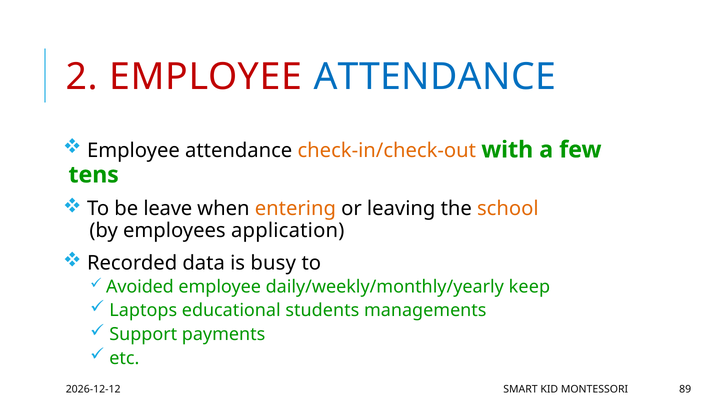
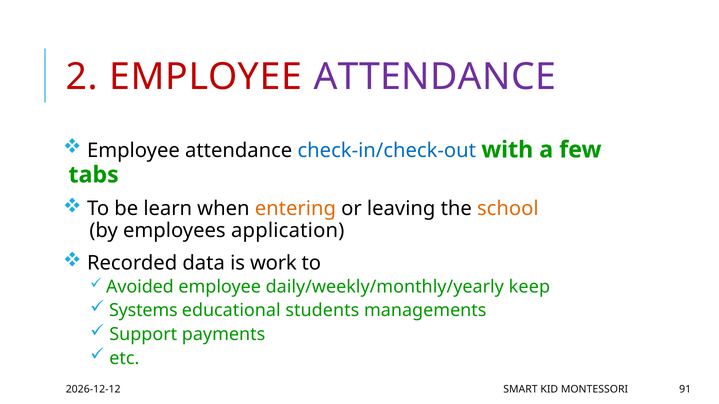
ATTENDANCE at (435, 77) colour: blue -> purple
check-in/check-out colour: orange -> blue
tens: tens -> tabs
leave: leave -> learn
busy: busy -> work
Laptops: Laptops -> Systems
89: 89 -> 91
